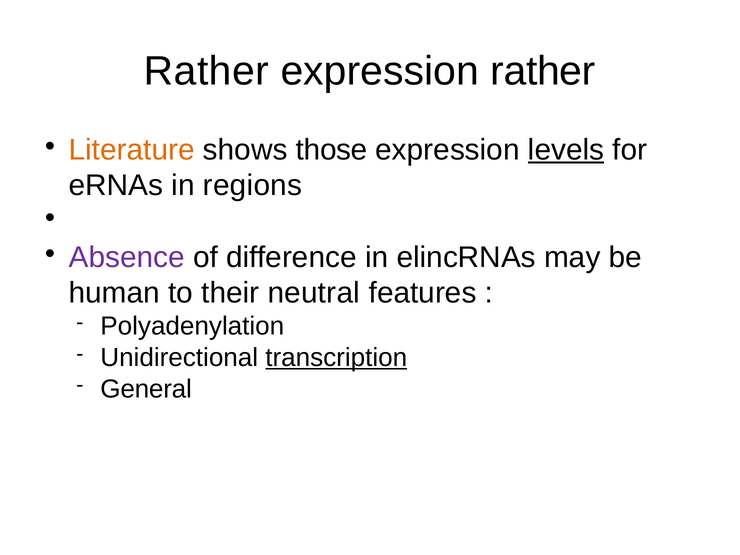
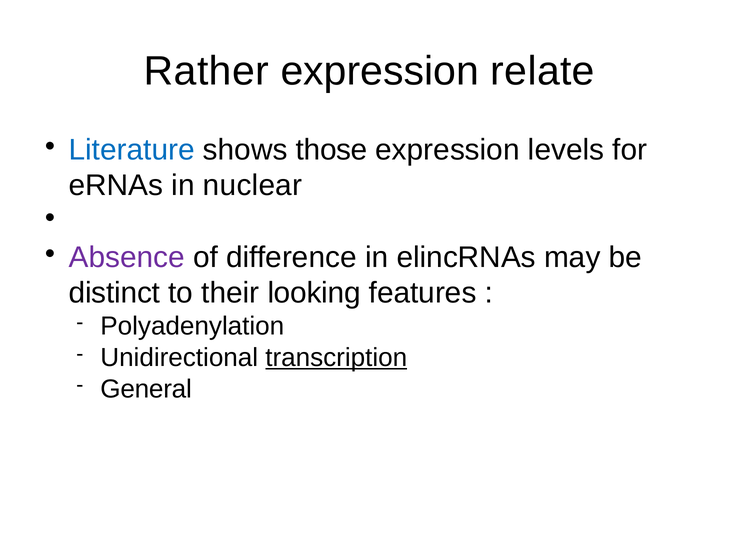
expression rather: rather -> relate
Literature colour: orange -> blue
levels underline: present -> none
regions: regions -> nuclear
human: human -> distinct
neutral: neutral -> looking
